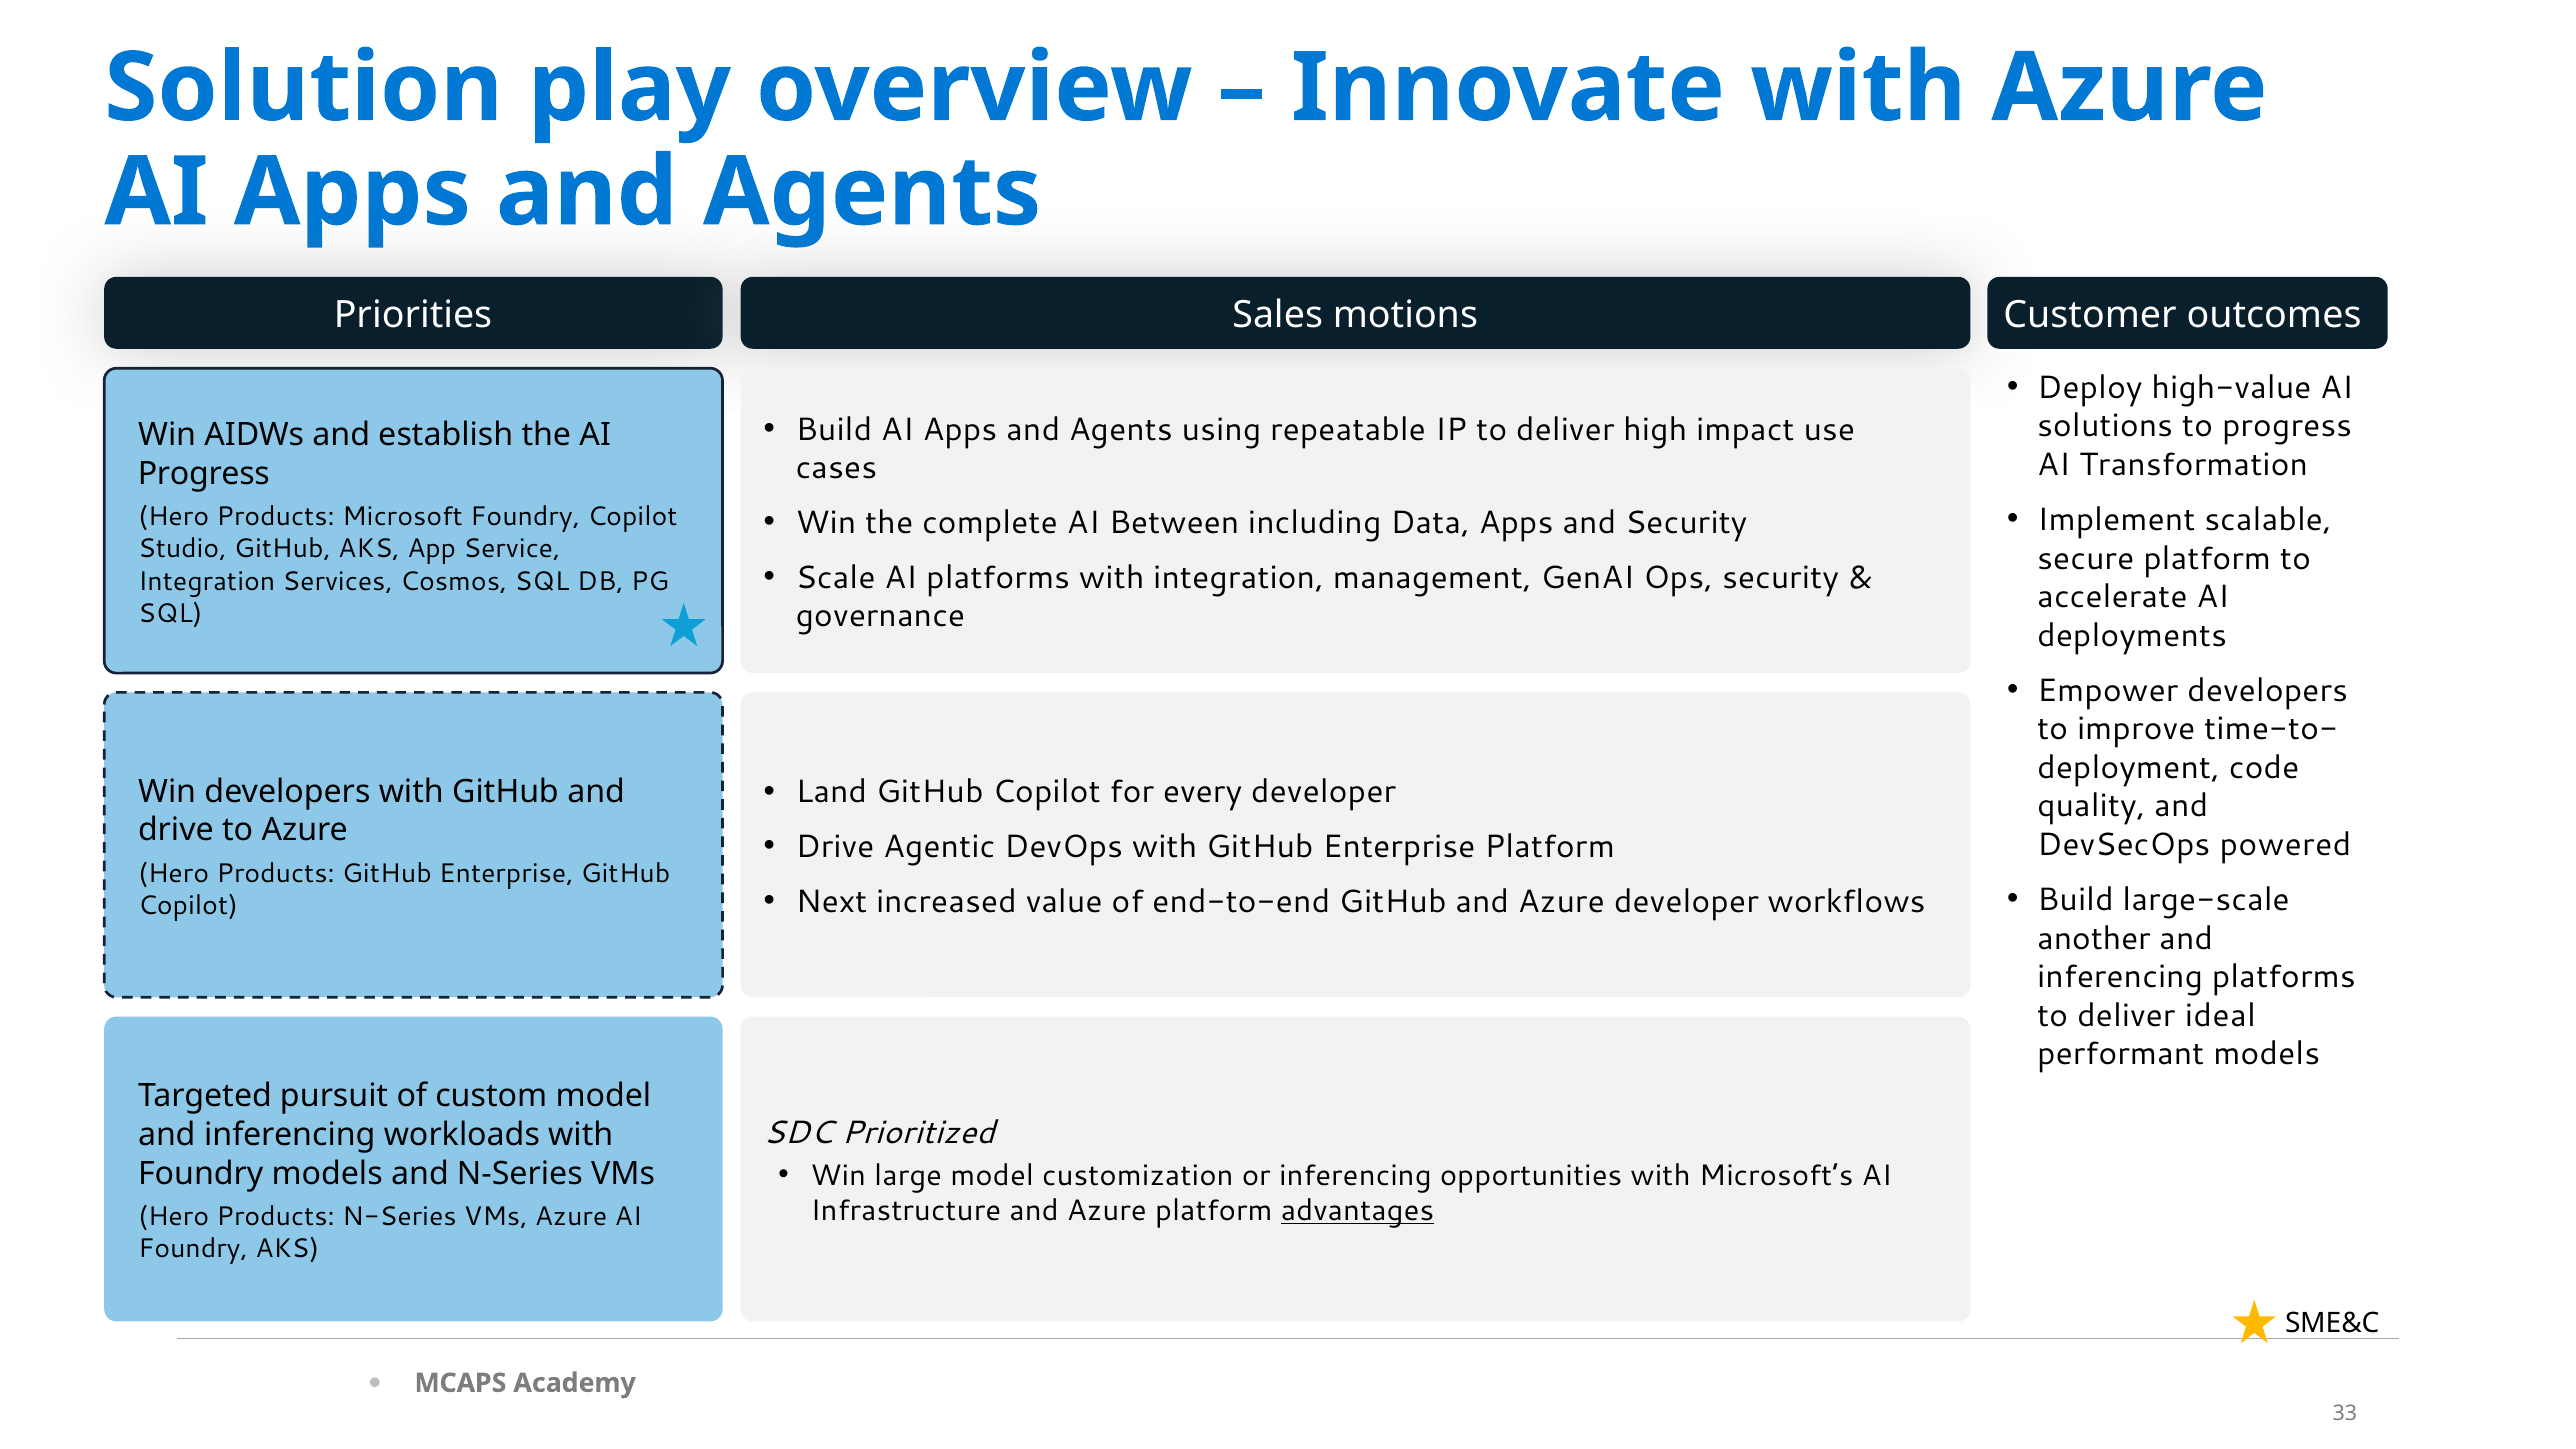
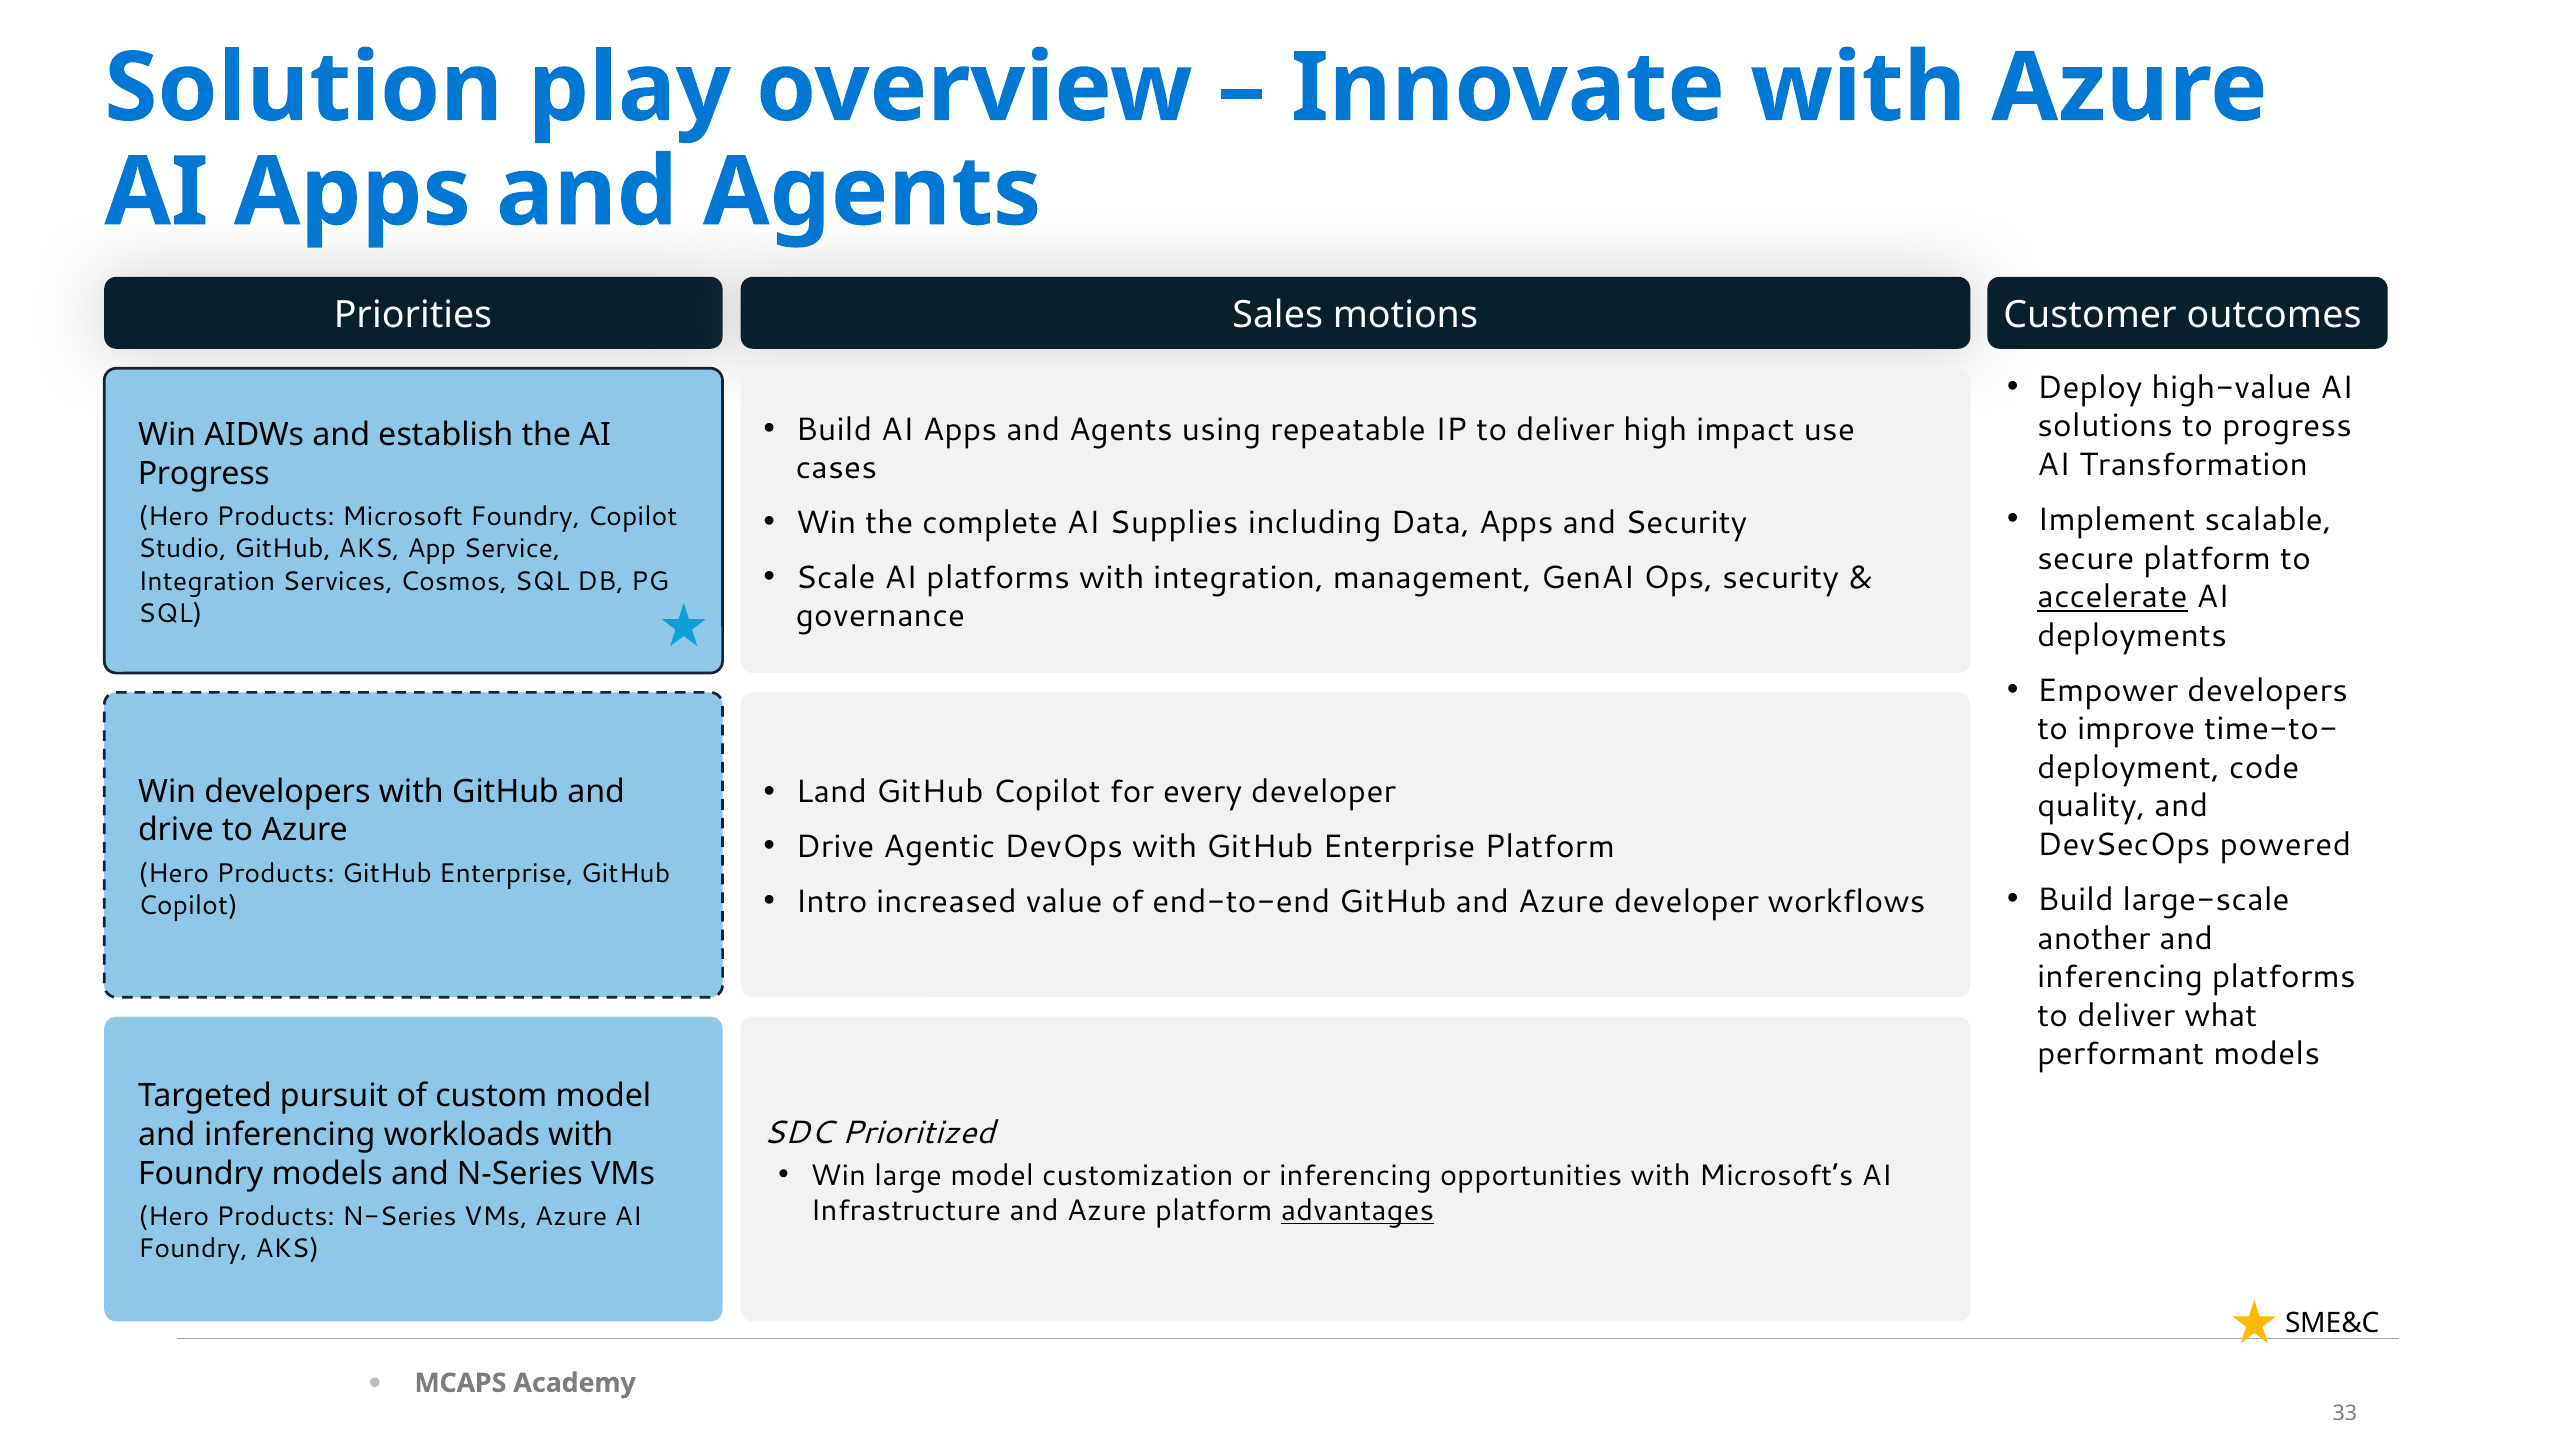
Between: Between -> Supplies
accelerate underline: none -> present
Next: Next -> Intro
ideal: ideal -> what
